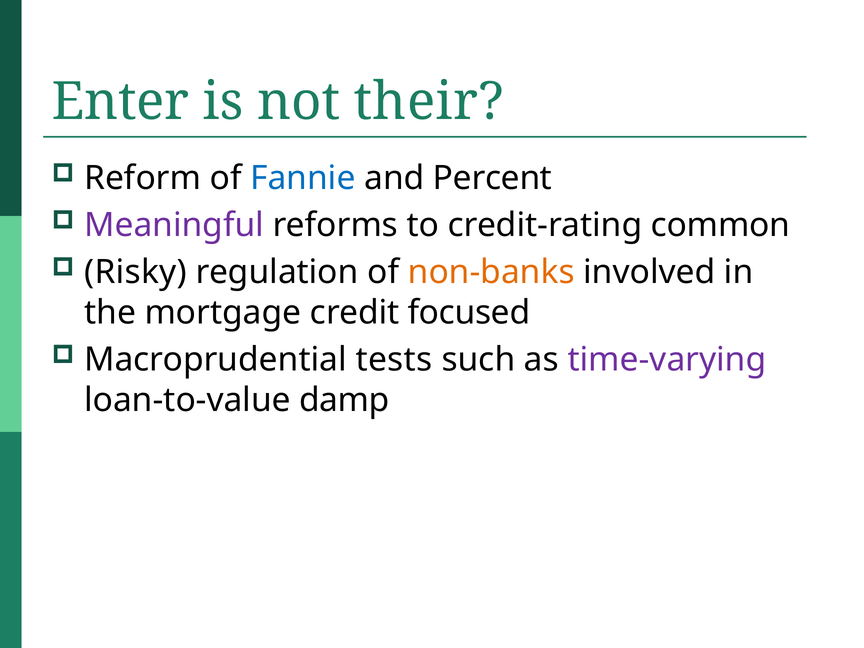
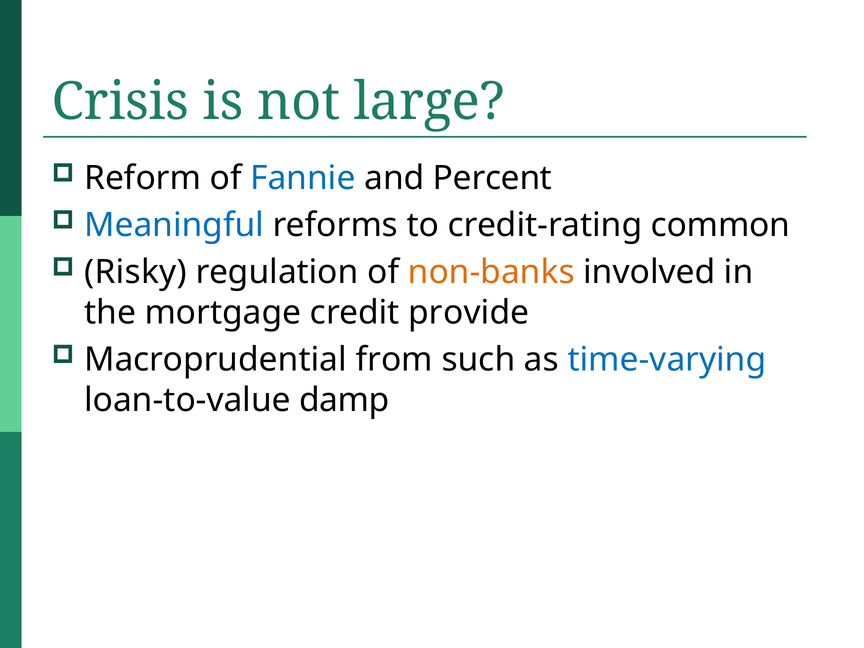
Enter: Enter -> Crisis
their: their -> large
Meaningful colour: purple -> blue
focused: focused -> provide
tests: tests -> from
time-varying colour: purple -> blue
